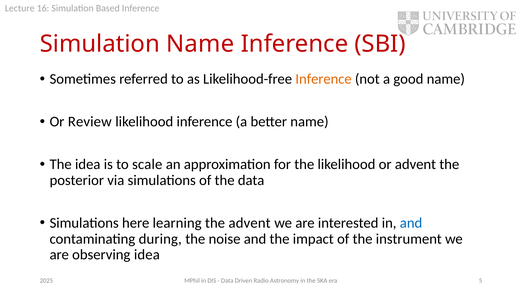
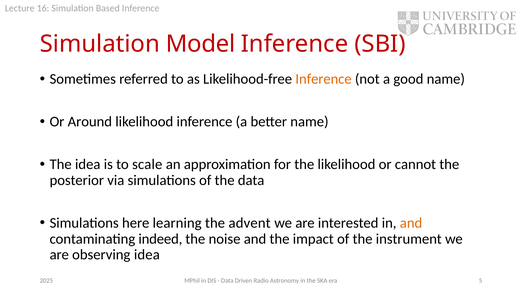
Simulation Name: Name -> Model
Review: Review -> Around
or advent: advent -> cannot
and at (411, 223) colour: blue -> orange
during: during -> indeed
